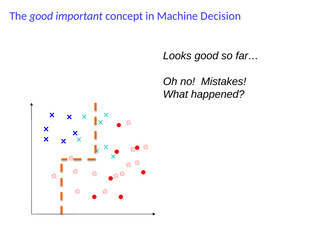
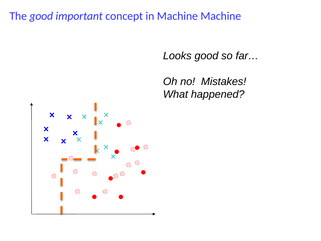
Machine Decision: Decision -> Machine
